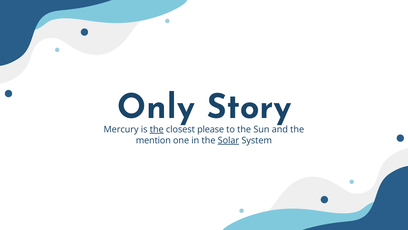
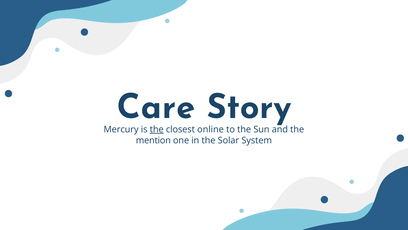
Only: Only -> Care
please: please -> online
Solar underline: present -> none
